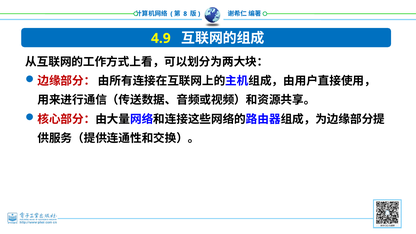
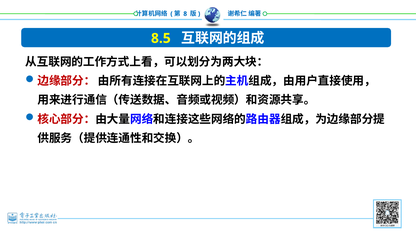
4.9: 4.9 -> 8.5
